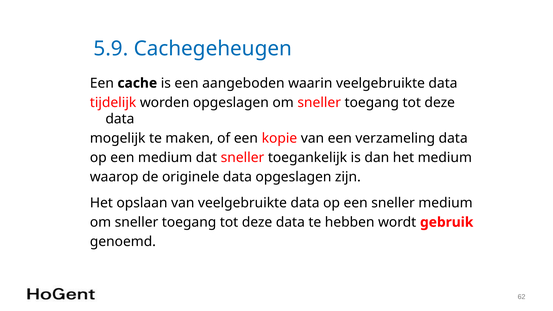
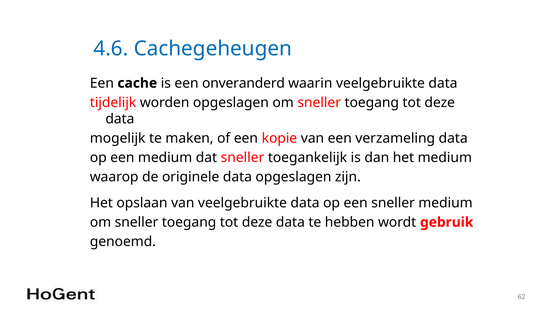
5.9: 5.9 -> 4.6
aangeboden: aangeboden -> onveranderd
